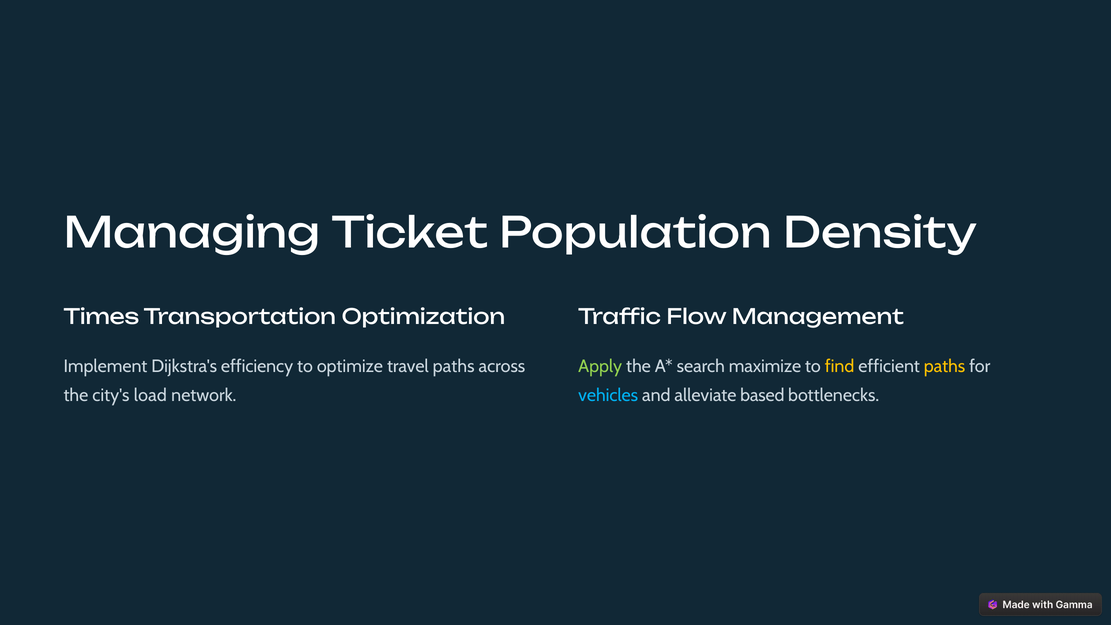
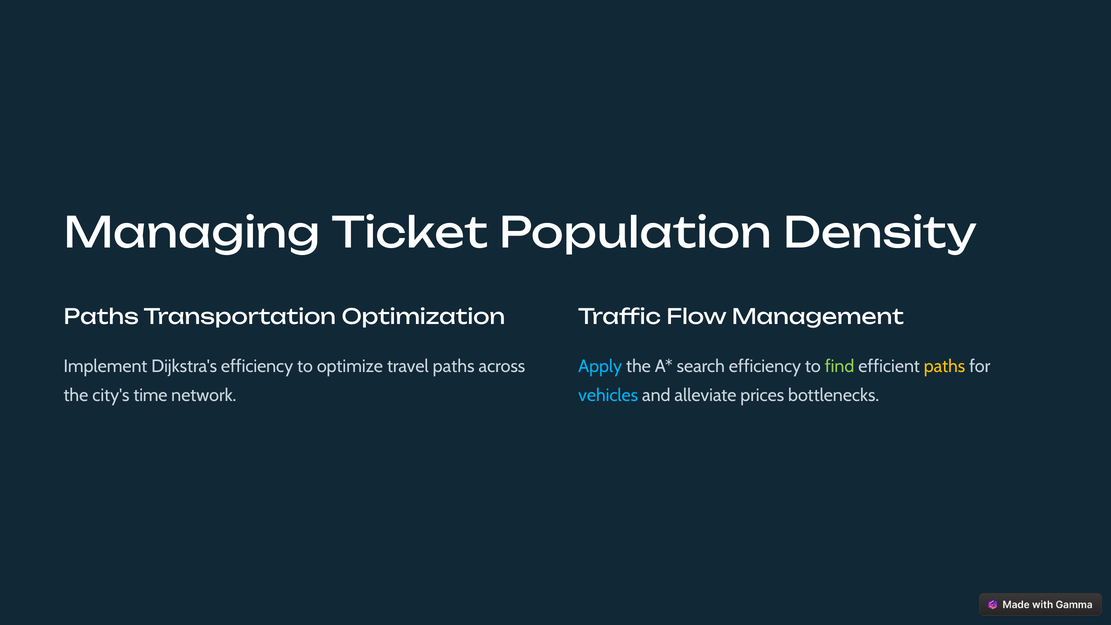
Times at (101, 317): Times -> Paths
Apply colour: light green -> light blue
search maximize: maximize -> efficiency
find colour: yellow -> light green
load: load -> time
based: based -> prices
